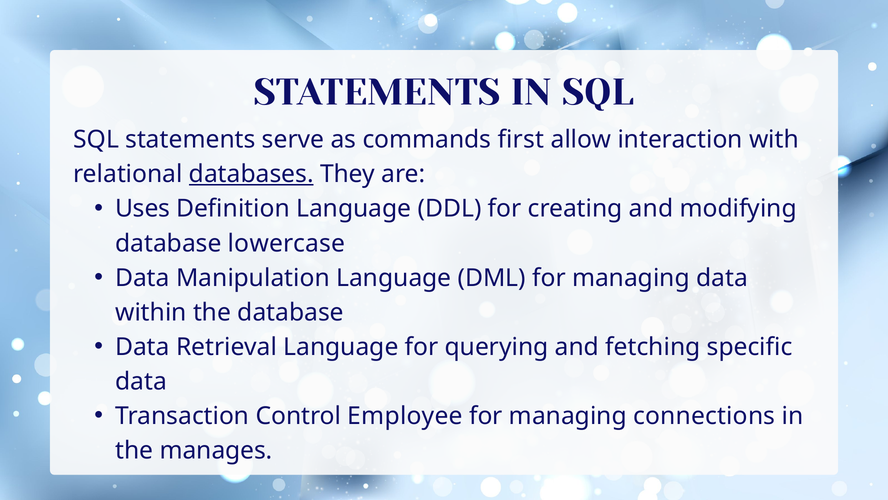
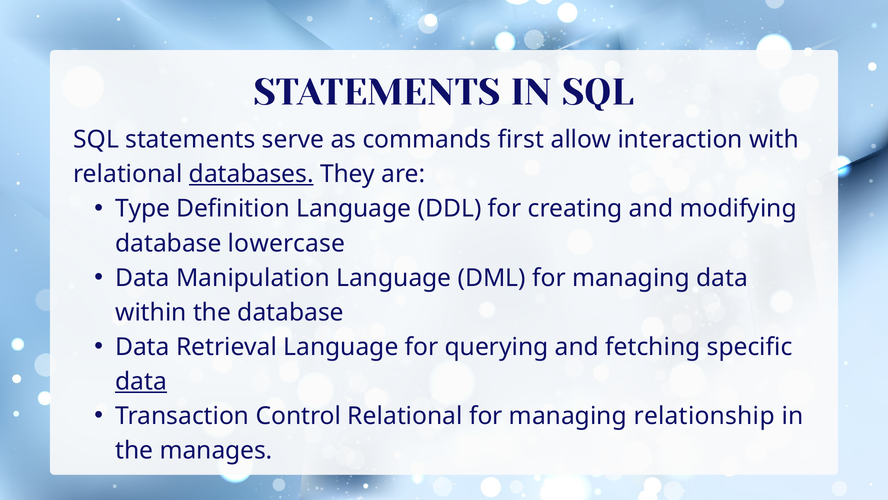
Uses: Uses -> Type
data at (141, 381) underline: none -> present
Control Employee: Employee -> Relational
connections: connections -> relationship
